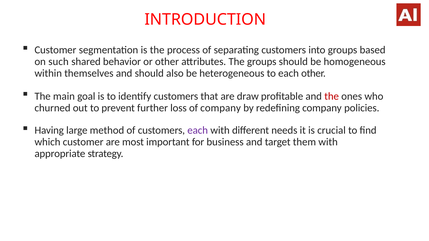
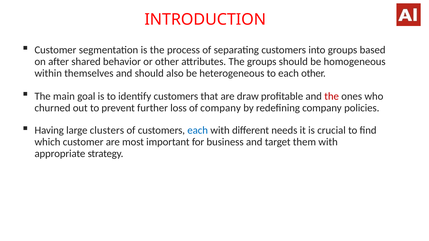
such: such -> after
method: method -> clusters
each at (198, 131) colour: purple -> blue
